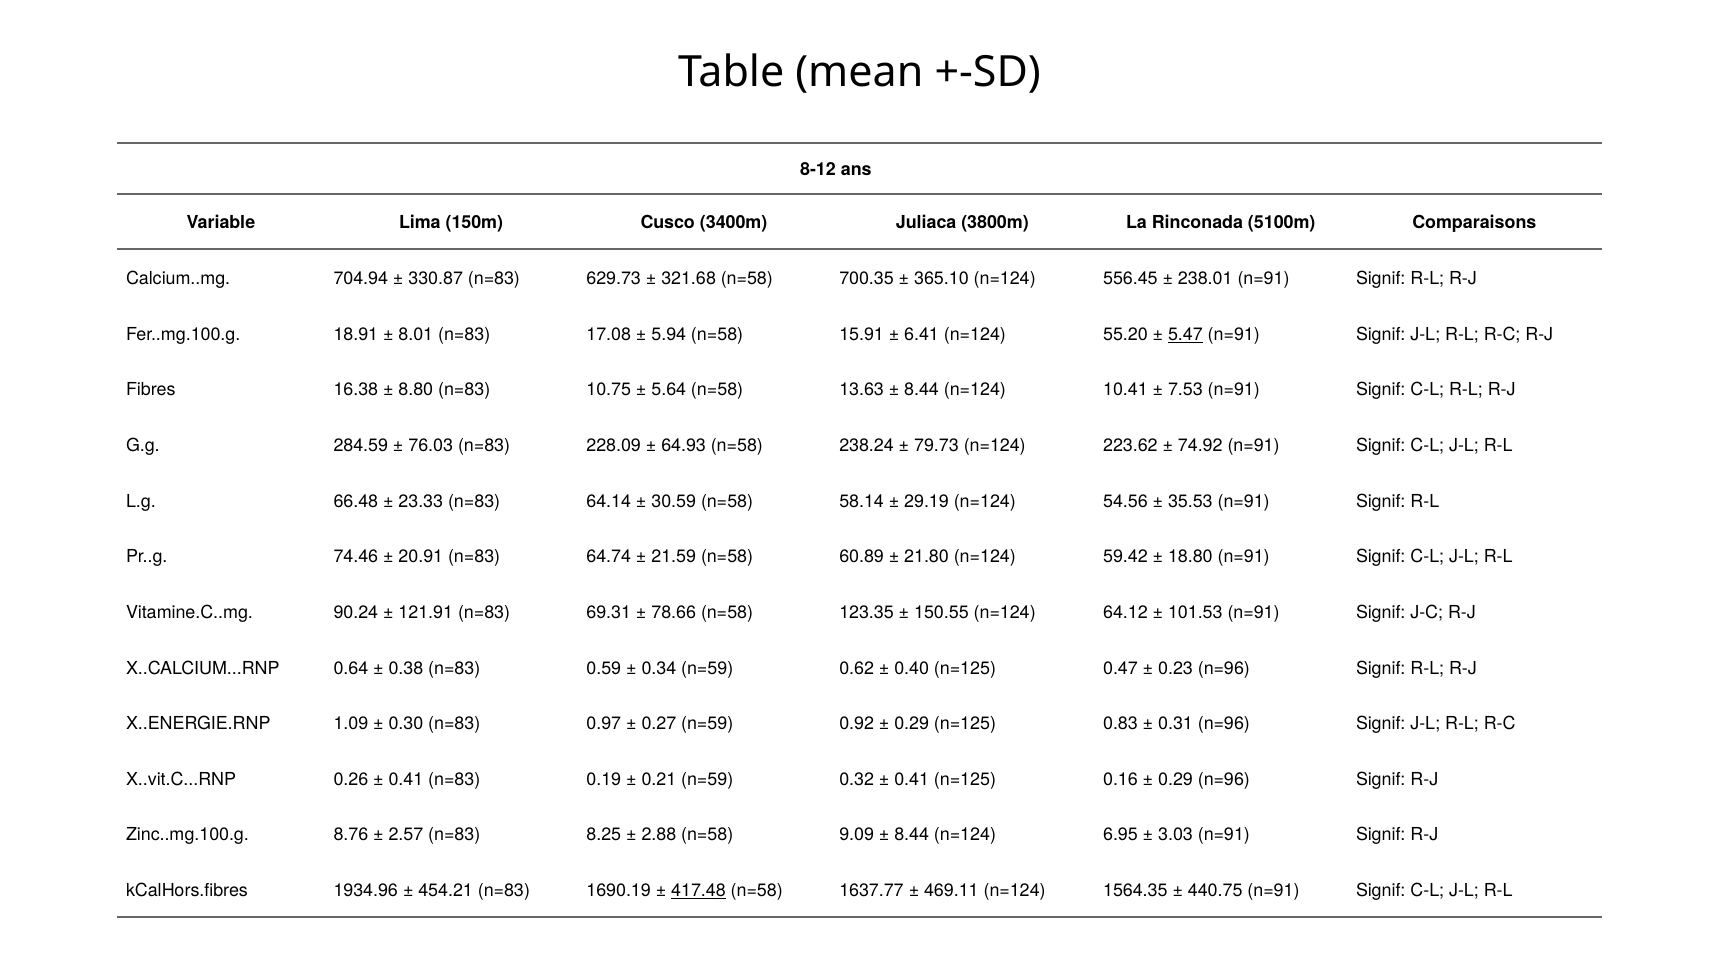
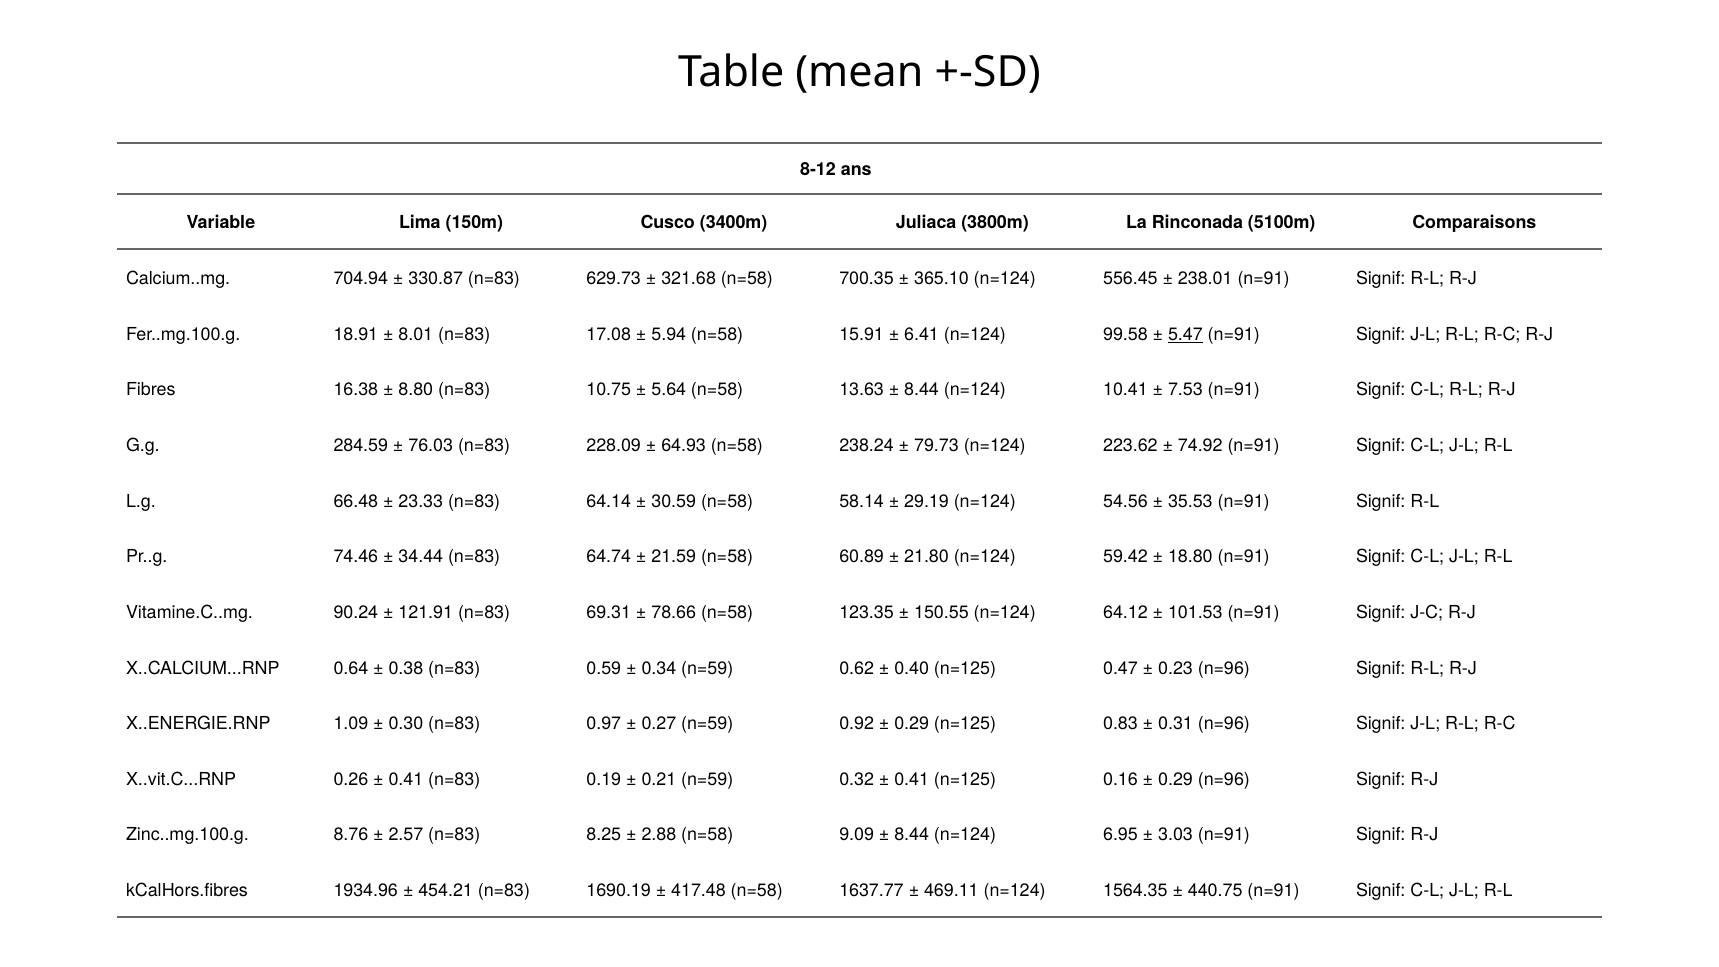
55.20: 55.20 -> 99.58
20.91: 20.91 -> 34.44
417.48 underline: present -> none
